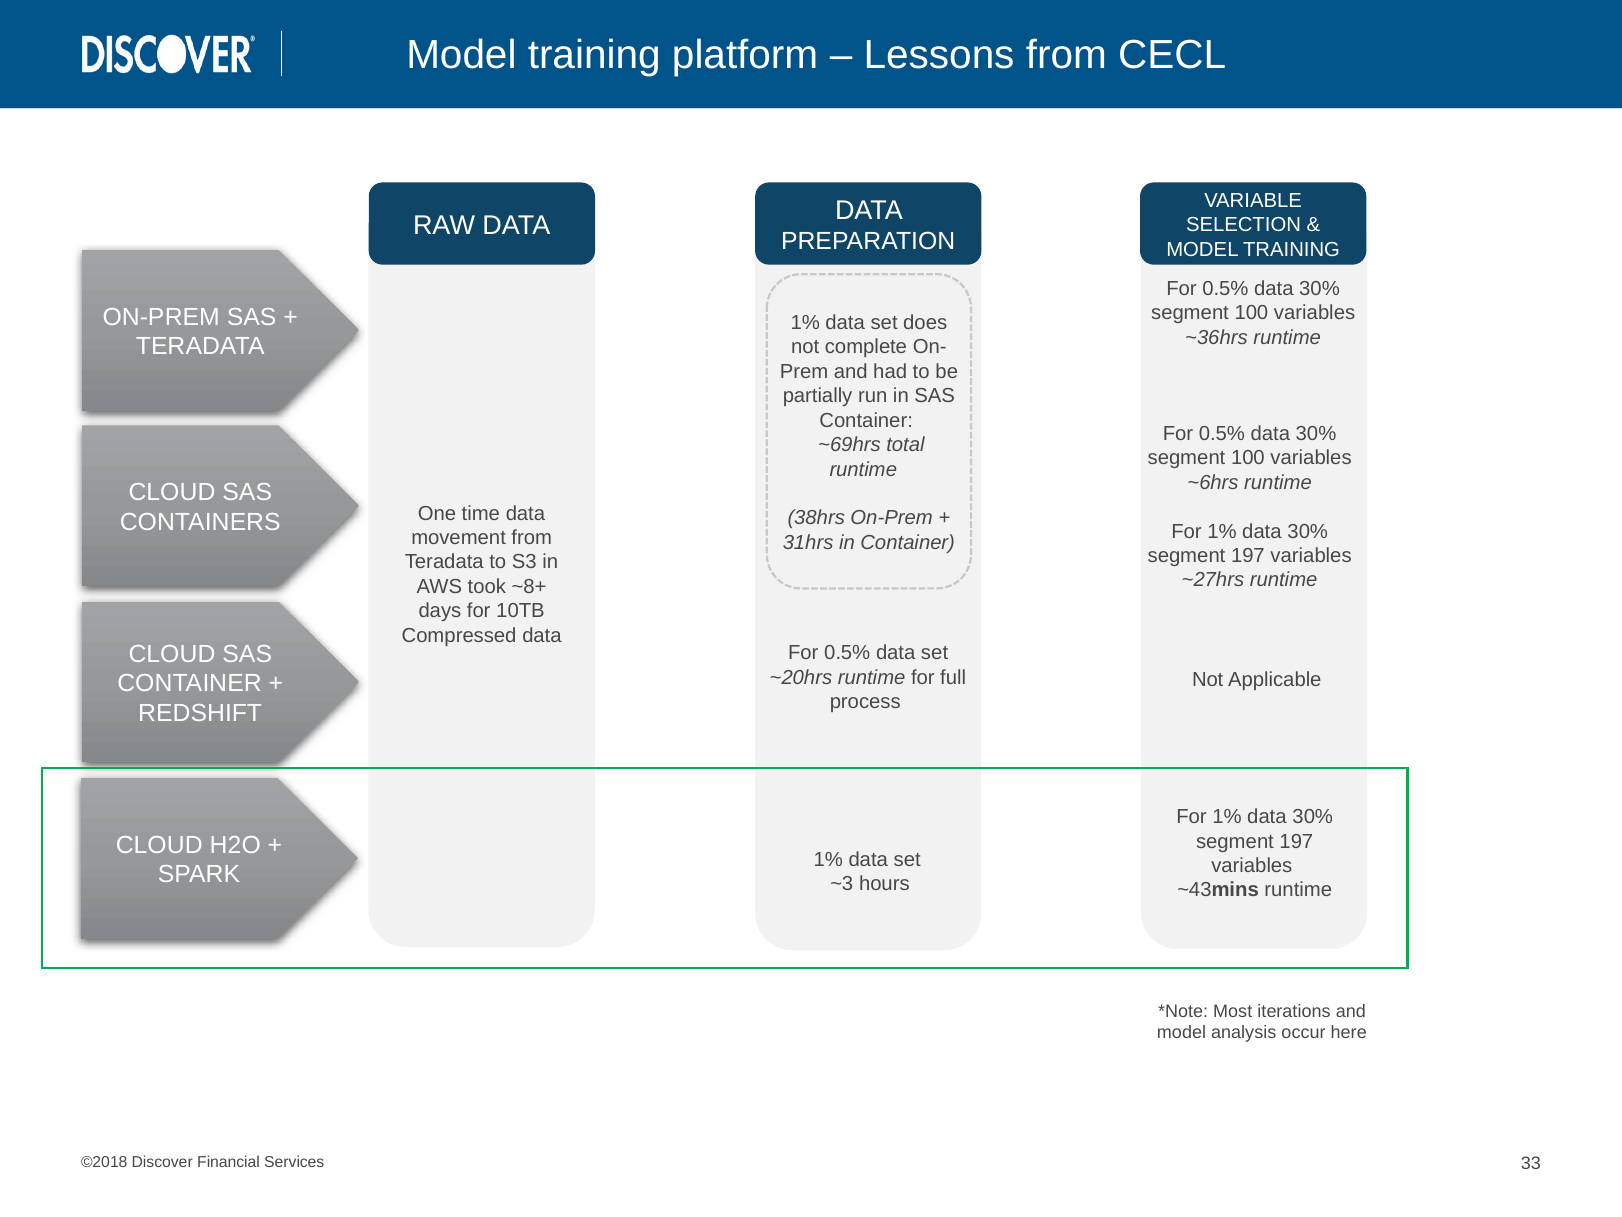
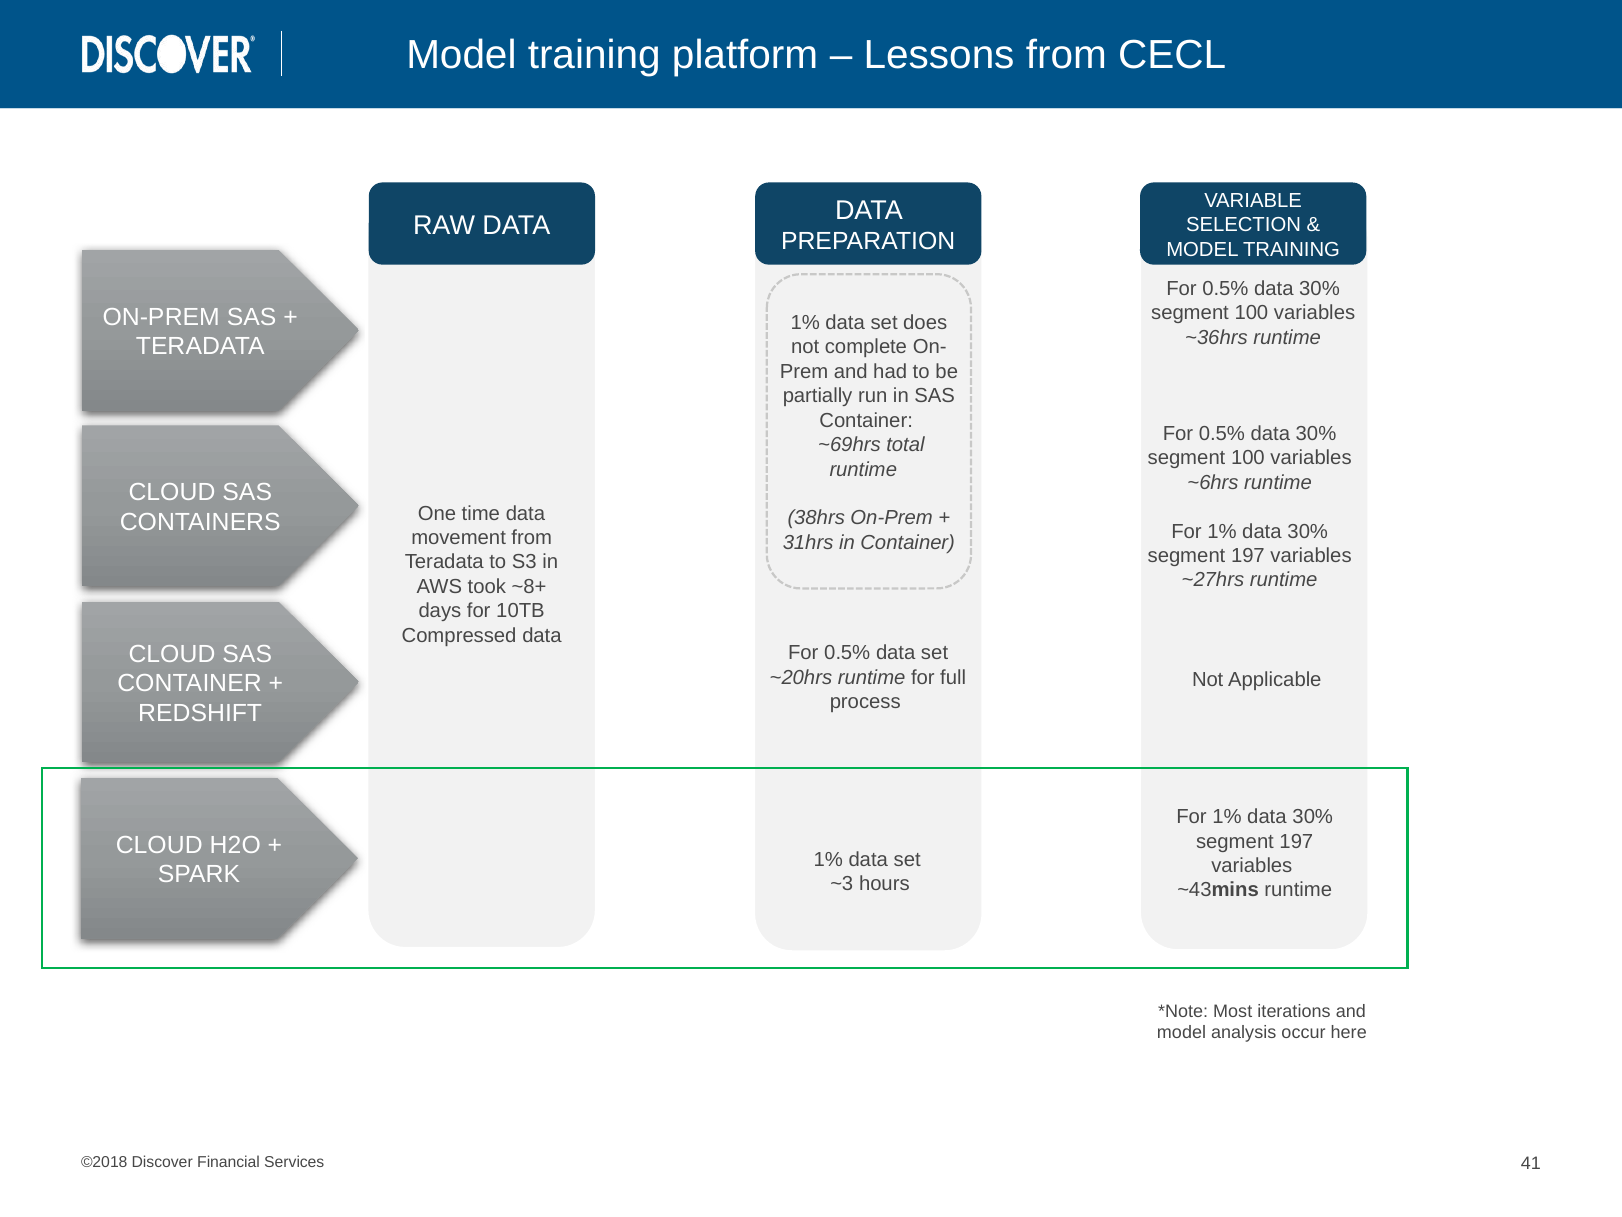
33: 33 -> 41
